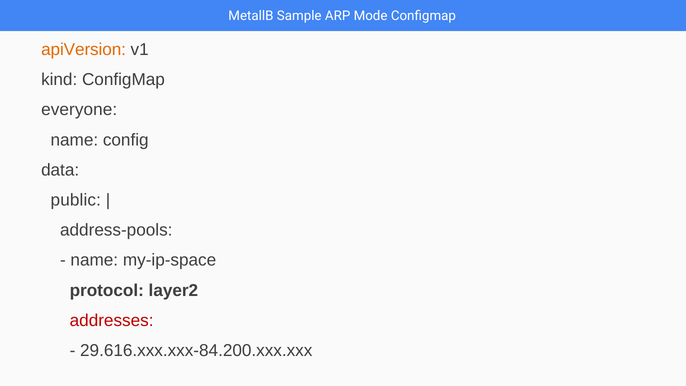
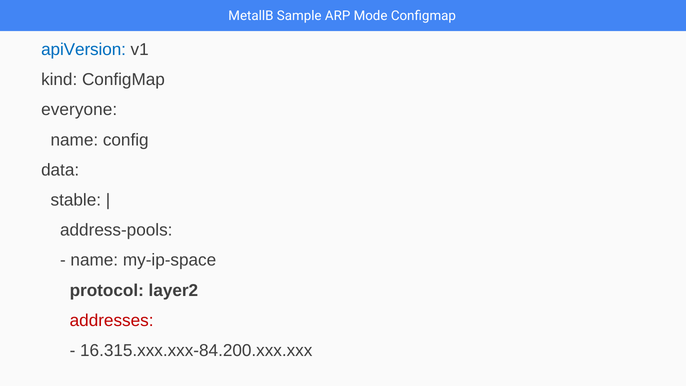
apiVersion colour: orange -> blue
public: public -> stable
29.616.xxx.xxx-84.200.xxx.xxx: 29.616.xxx.xxx-84.200.xxx.xxx -> 16.315.xxx.xxx-84.200.xxx.xxx
